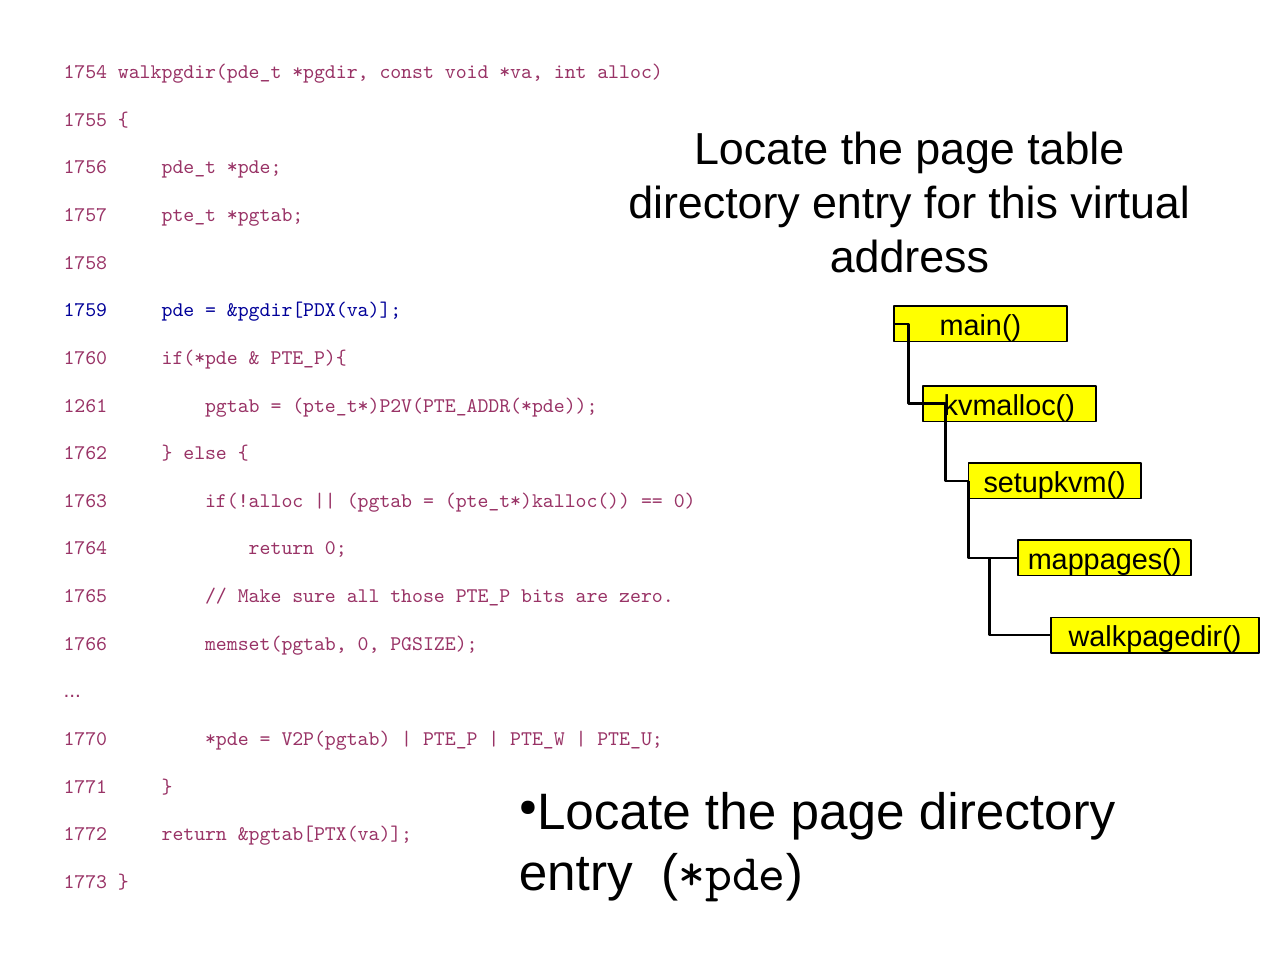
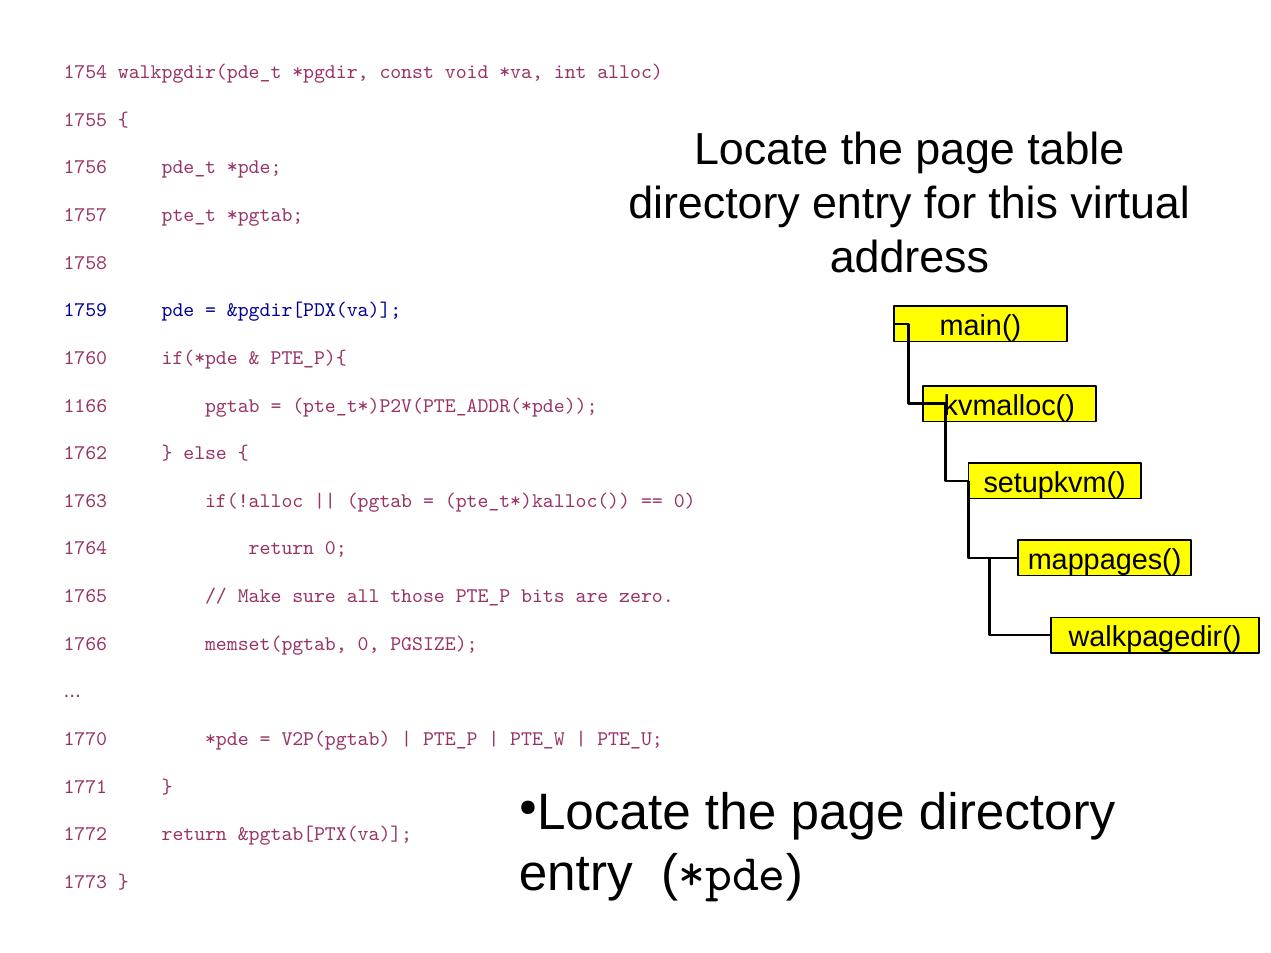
1261: 1261 -> 1166
